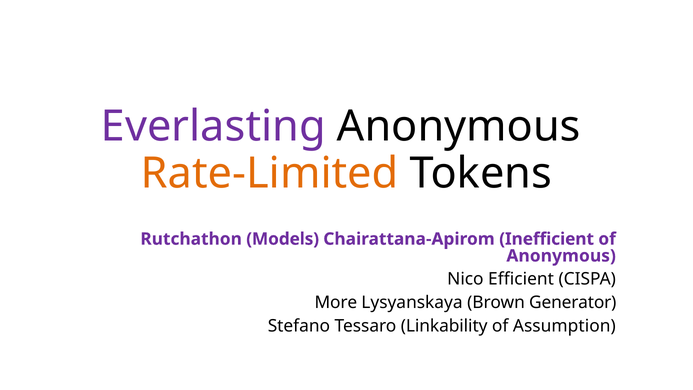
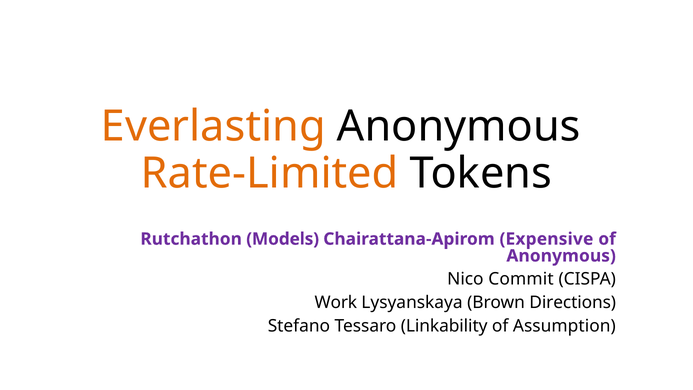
Everlasting colour: purple -> orange
Inefficient: Inefficient -> Expensive
Efficient: Efficient -> Commit
More: More -> Work
Generator: Generator -> Directions
